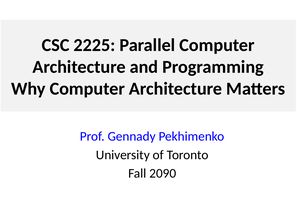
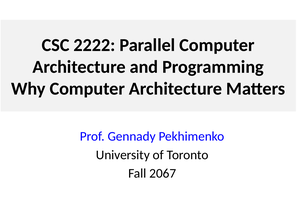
2225: 2225 -> 2222
2090: 2090 -> 2067
